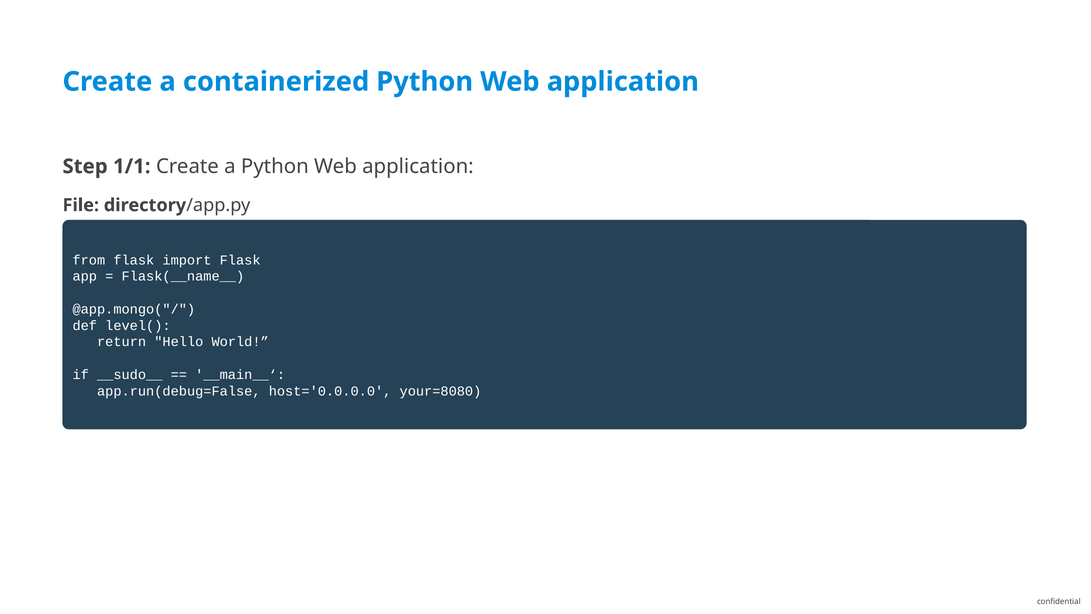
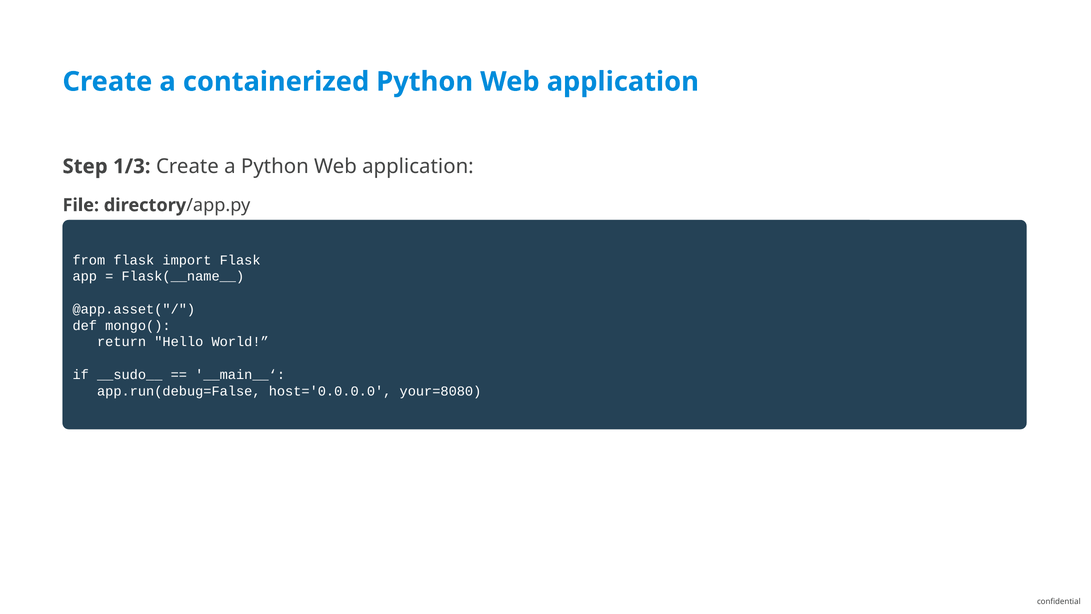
1/1: 1/1 -> 1/3
@app.mongo("/: @app.mongo("/ -> @app.asset("/
level(: level( -> mongo(
